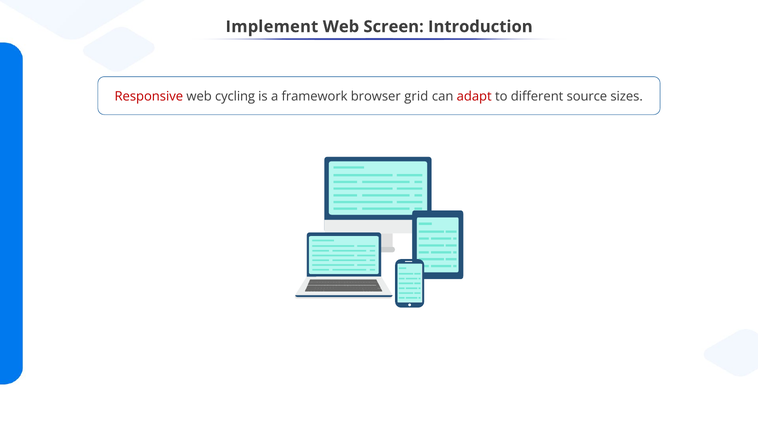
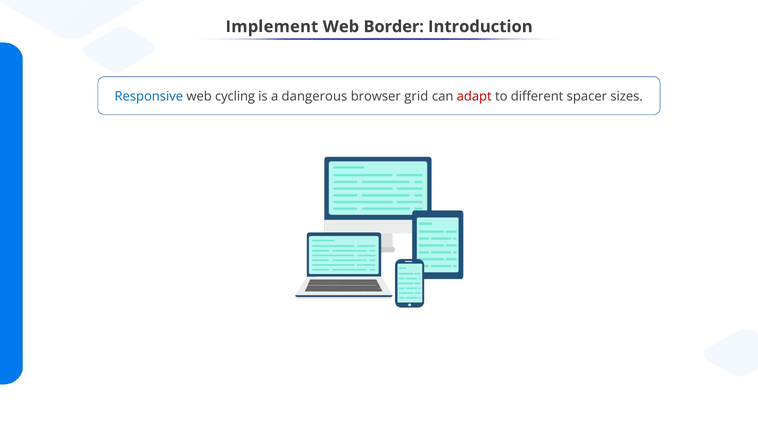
Screen: Screen -> Border
Responsive colour: red -> blue
framework: framework -> dangerous
source: source -> spacer
